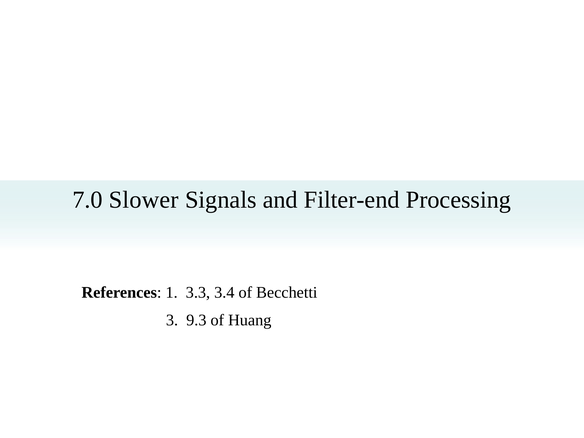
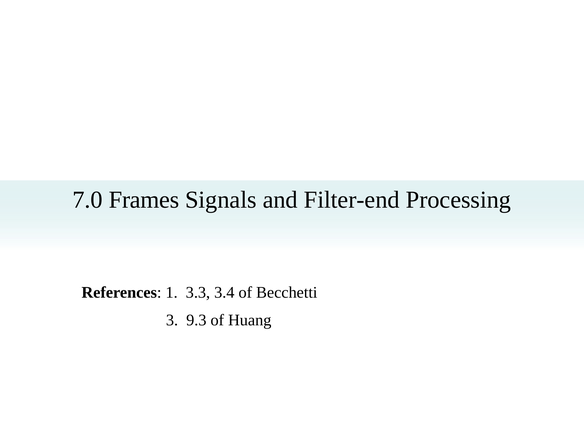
Slower: Slower -> Frames
